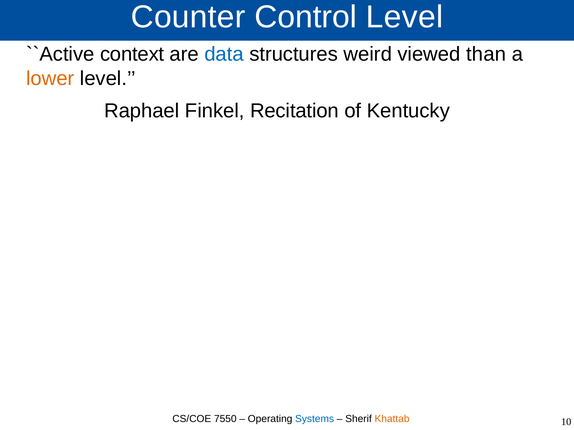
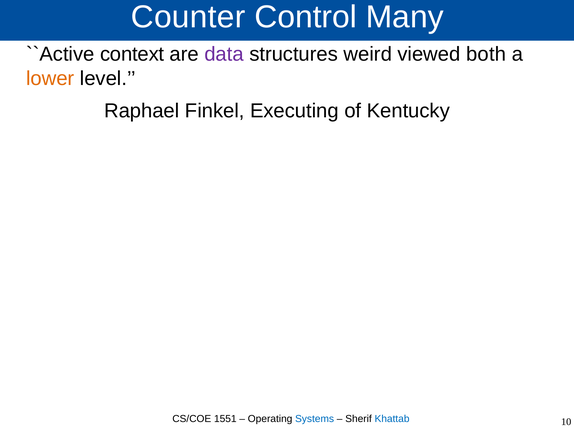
Control Level: Level -> Many
data colour: blue -> purple
than: than -> both
Recitation: Recitation -> Executing
7550: 7550 -> 1551
Khattab colour: orange -> blue
